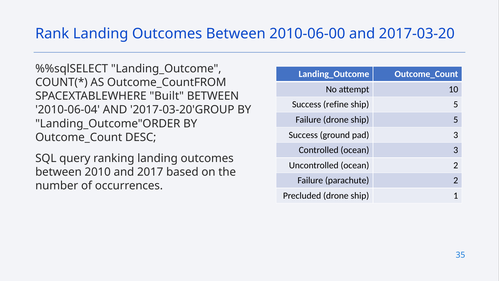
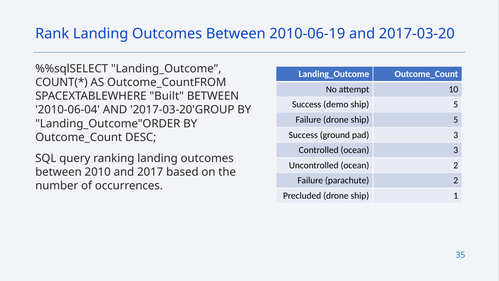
2010-06-00: 2010-06-00 -> 2010-06-19
refine: refine -> demo
